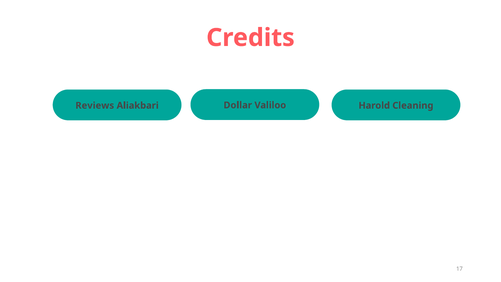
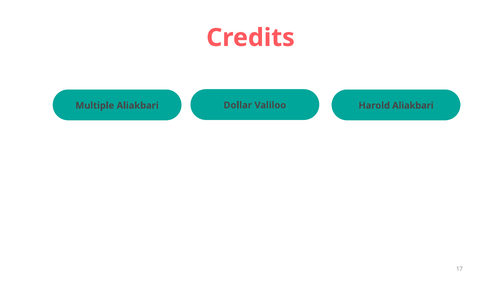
Reviews: Reviews -> Multiple
Harold Cleaning: Cleaning -> Aliakbari
